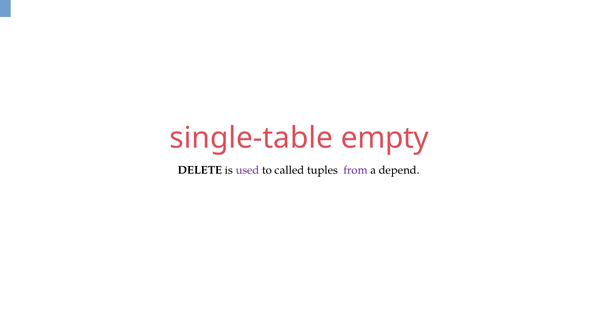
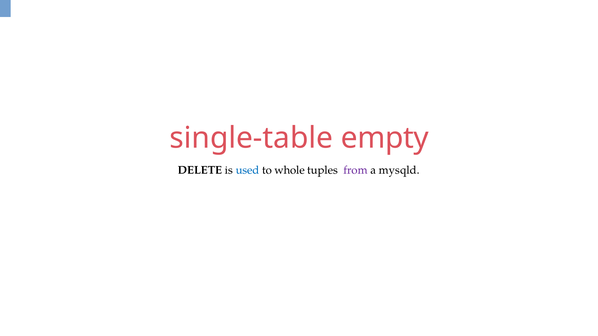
used colour: purple -> blue
called: called -> whole
depend: depend -> mysqld
